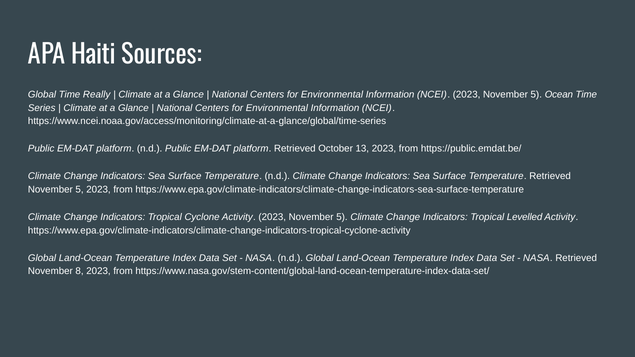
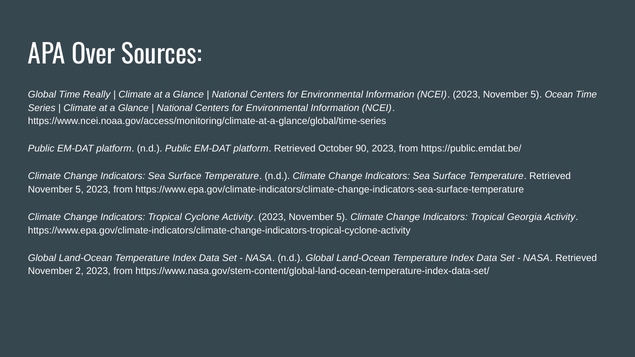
Haiti: Haiti -> Over
13: 13 -> 90
Levelled: Levelled -> Georgia
8: 8 -> 2
